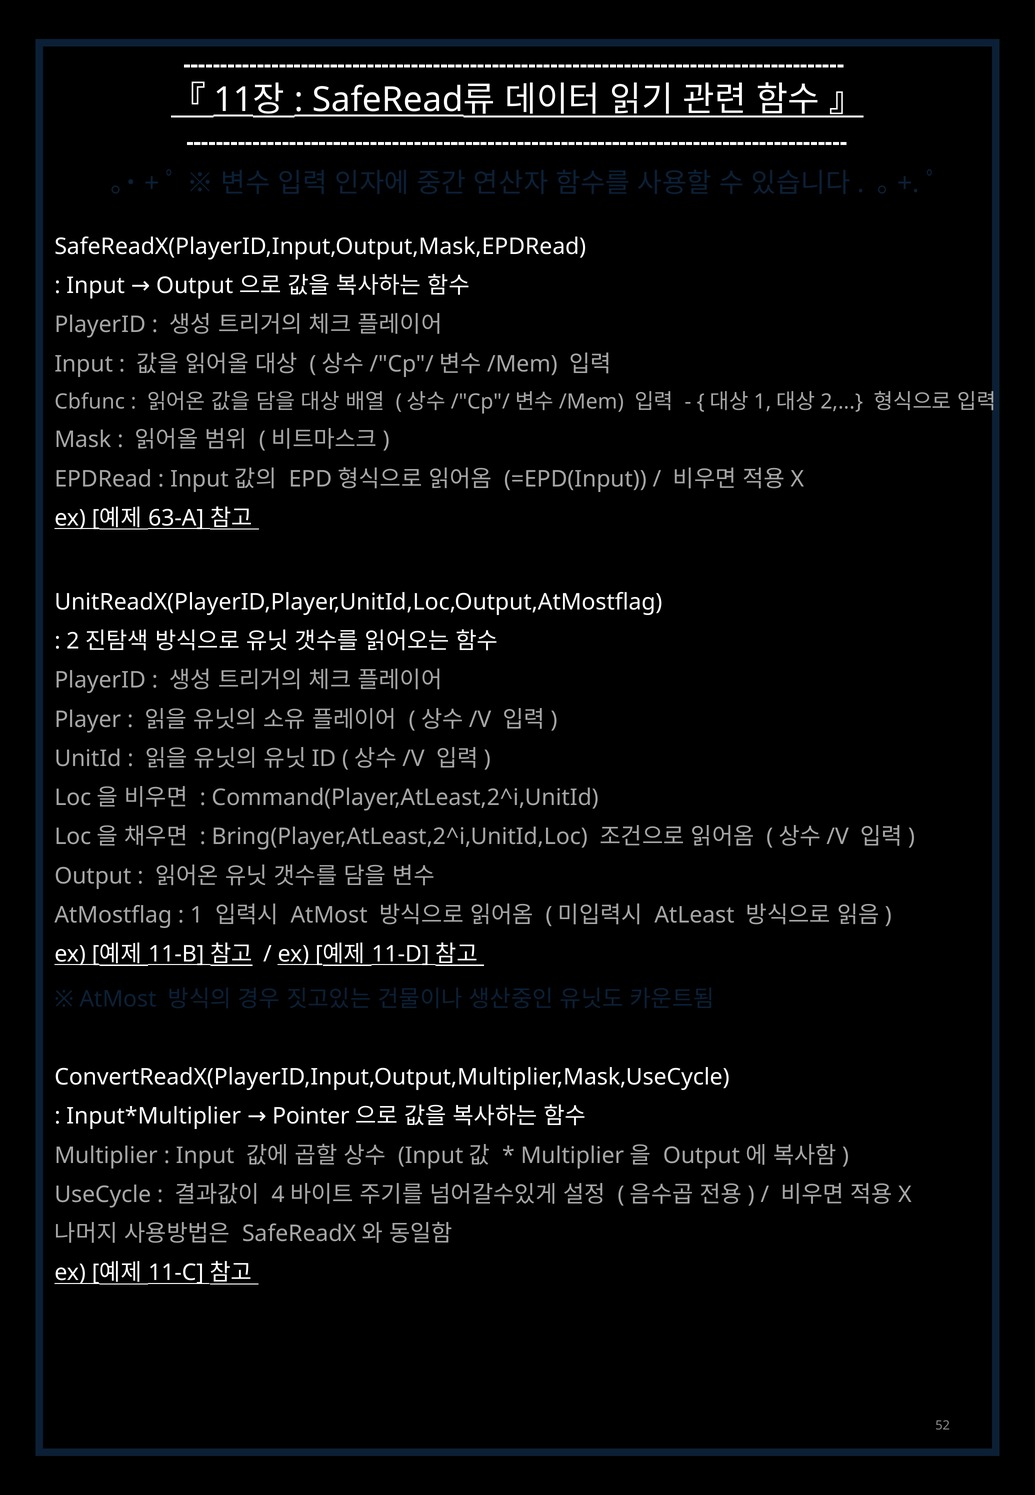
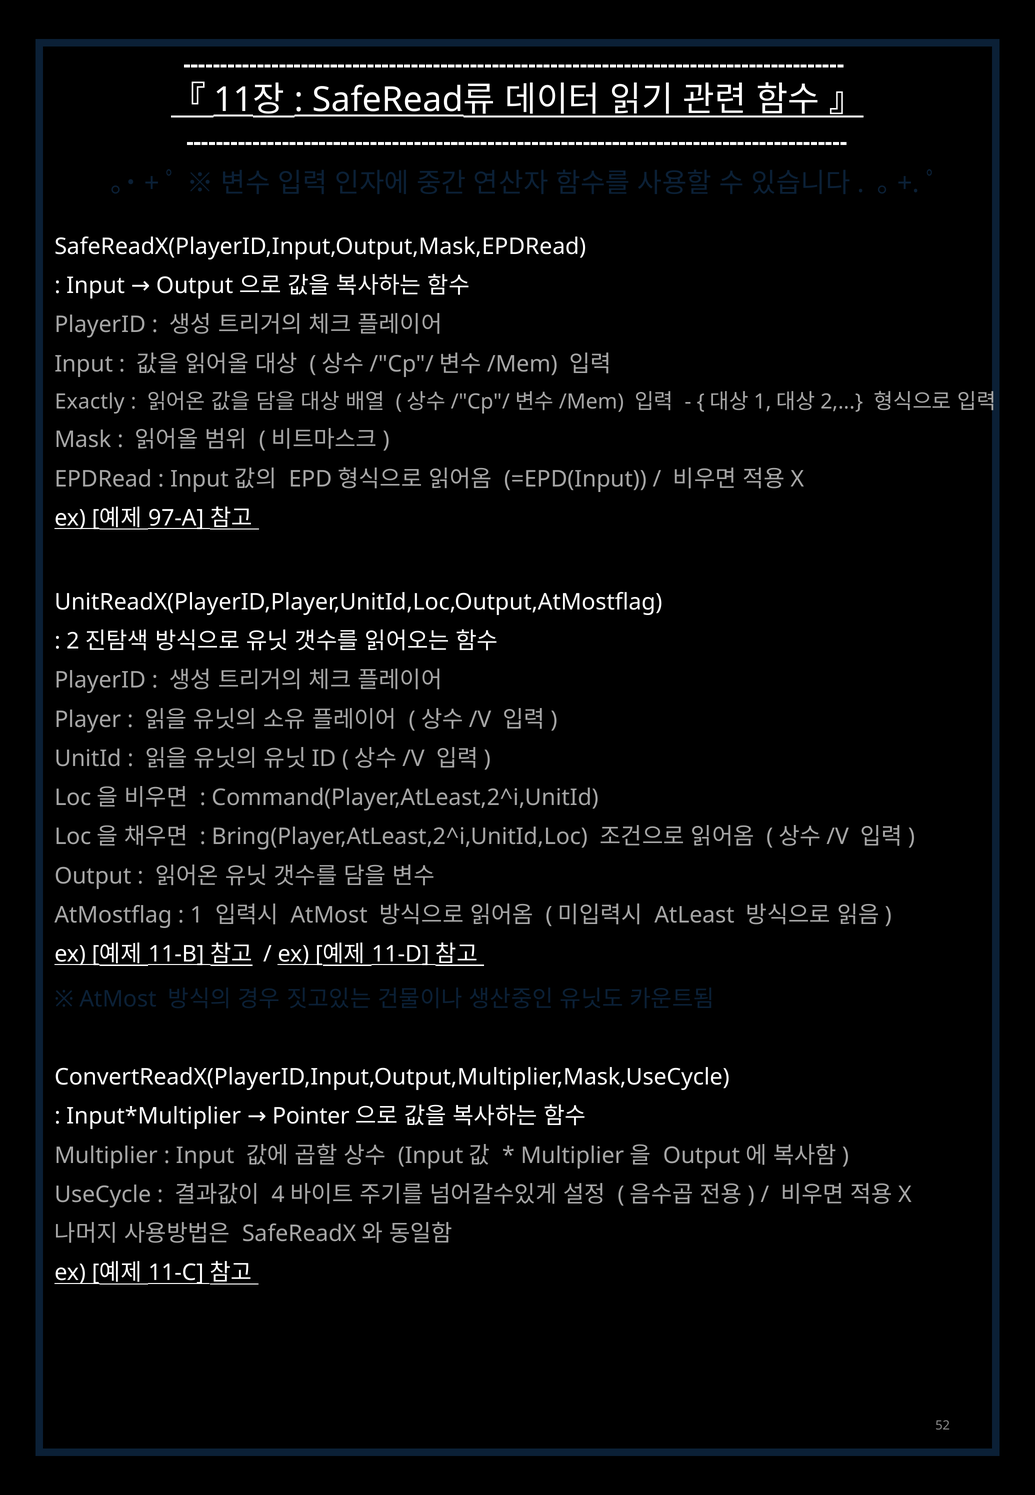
Cbfunc: Cbfunc -> Exactly
63-A: 63-A -> 97-A
